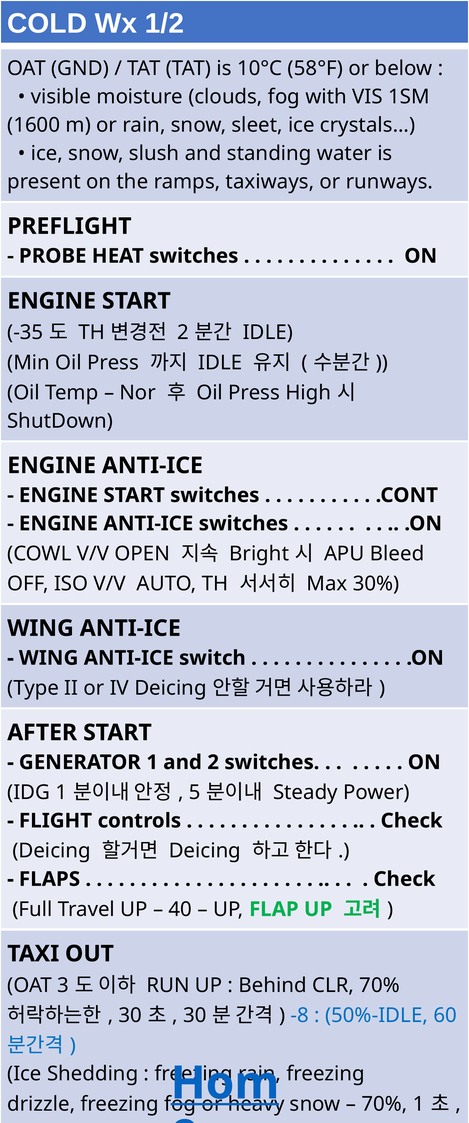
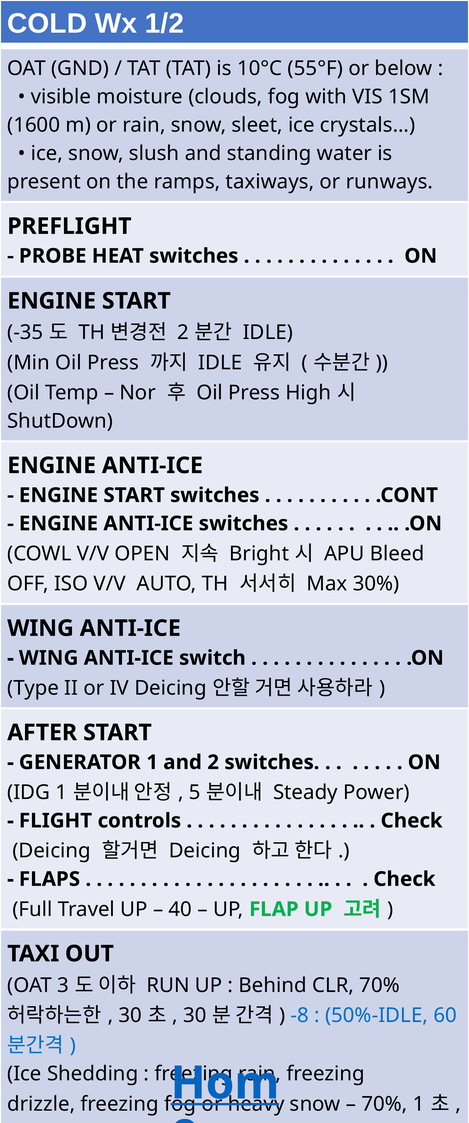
58°F: 58°F -> 55°F
